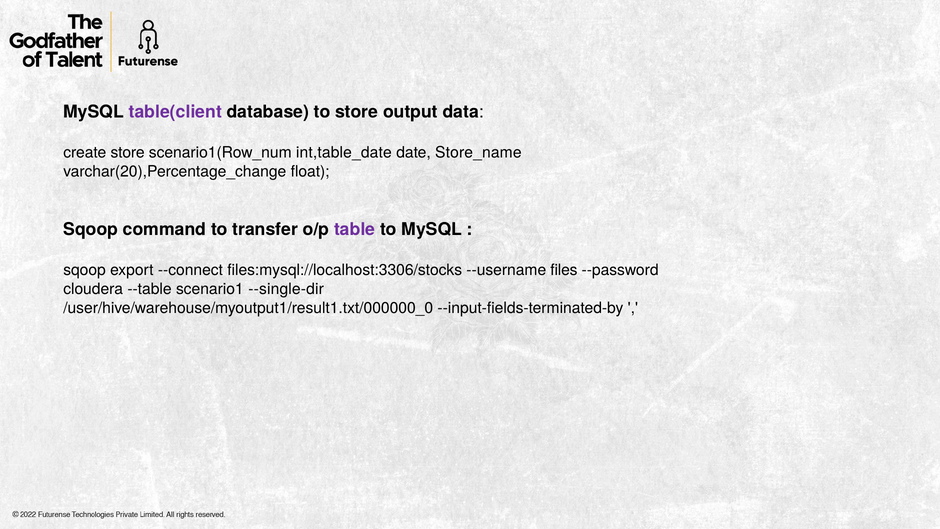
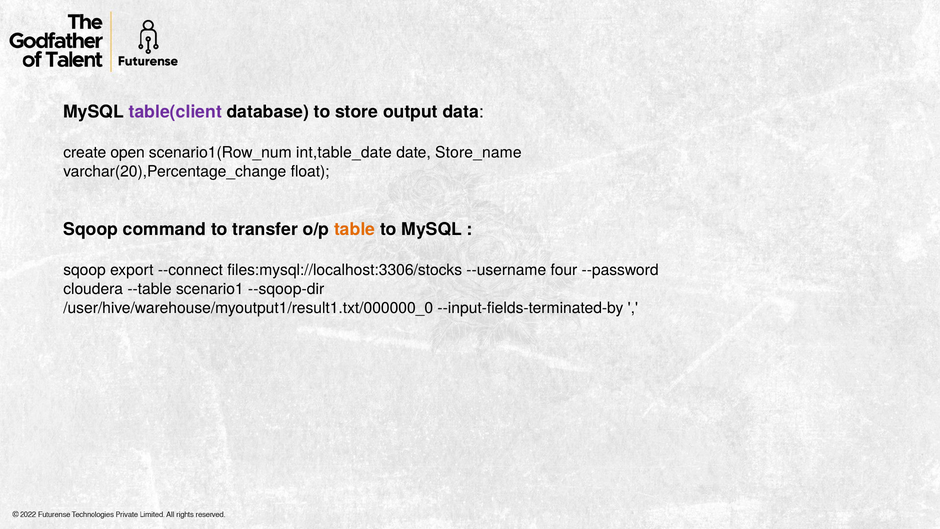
create store: store -> open
table colour: purple -> orange
files: files -> four
--single-dir: --single-dir -> --sqoop-dir
